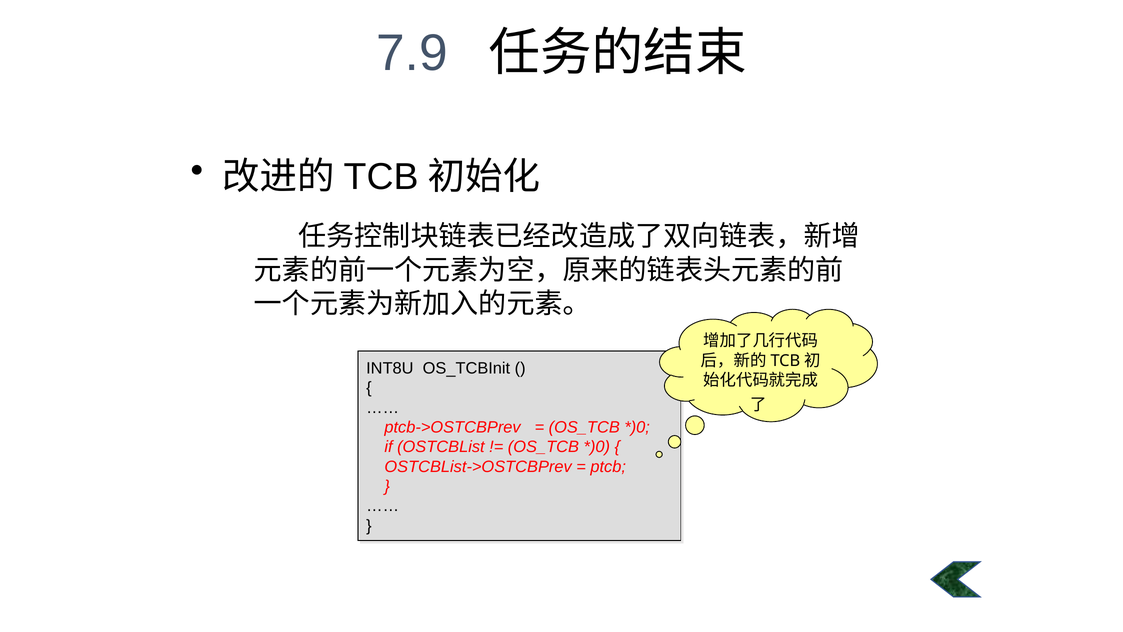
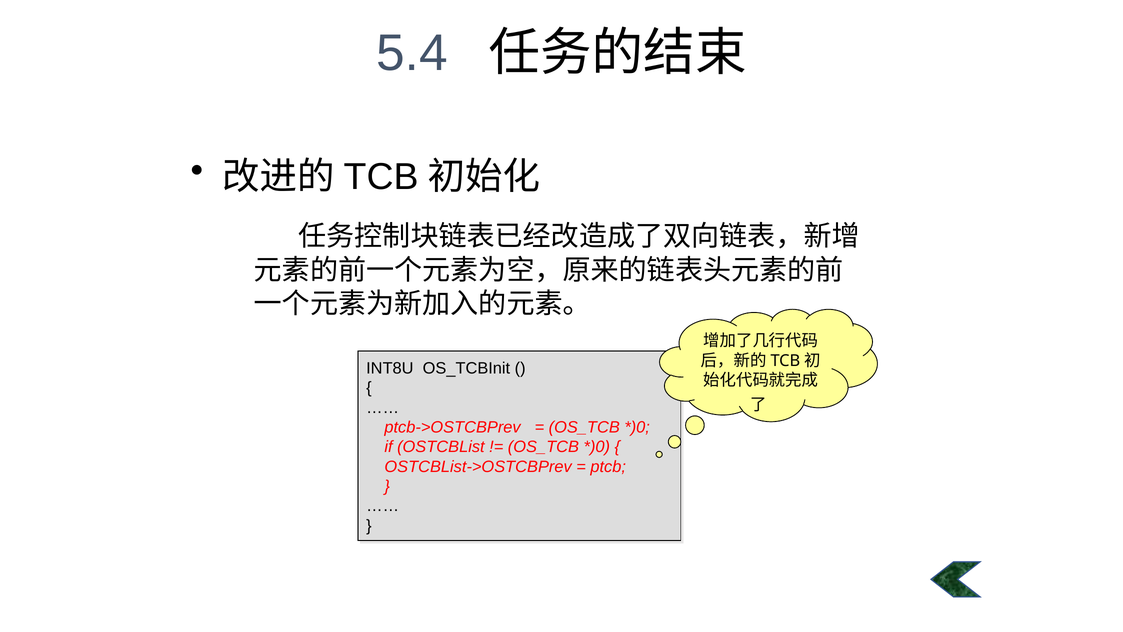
7.9: 7.9 -> 5.4
